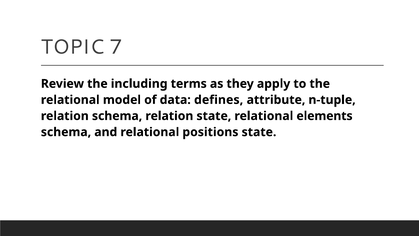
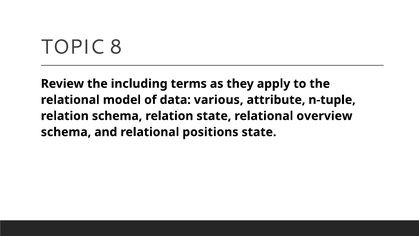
7: 7 -> 8
defines: defines -> various
elements: elements -> overview
